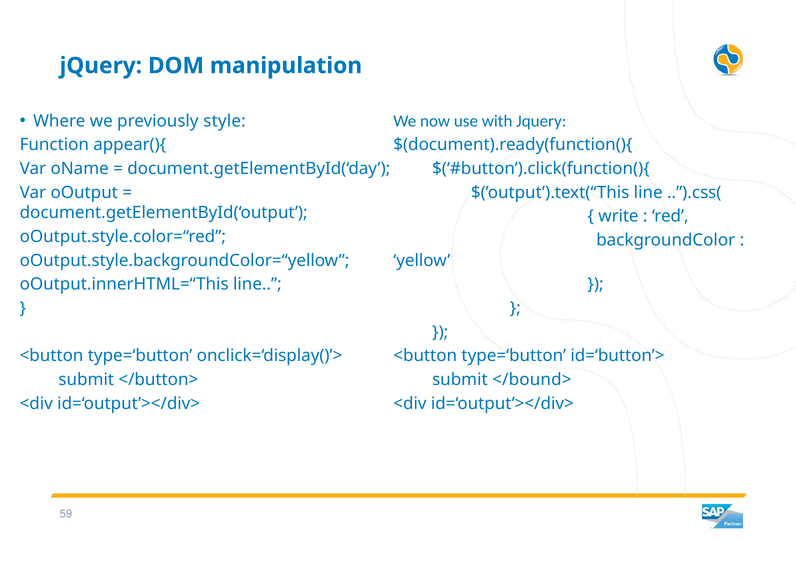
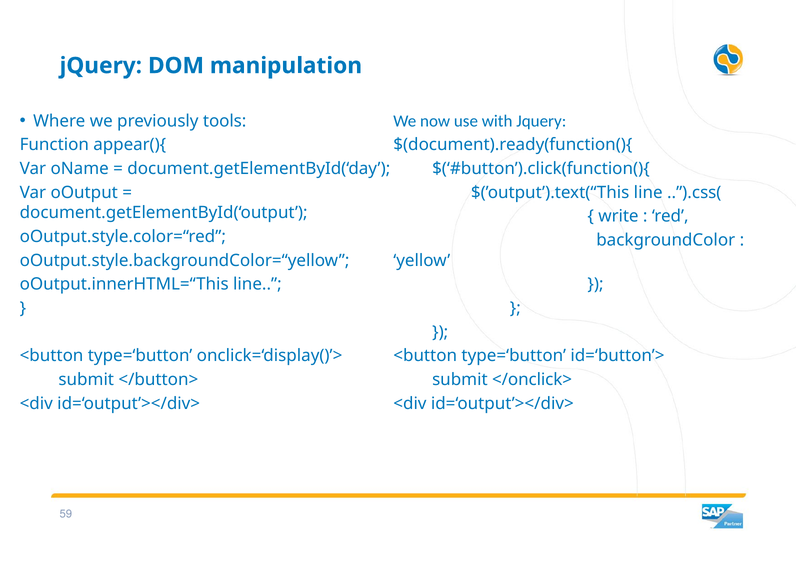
style: style -> tools
</bound>: </bound> -> </onclick>
